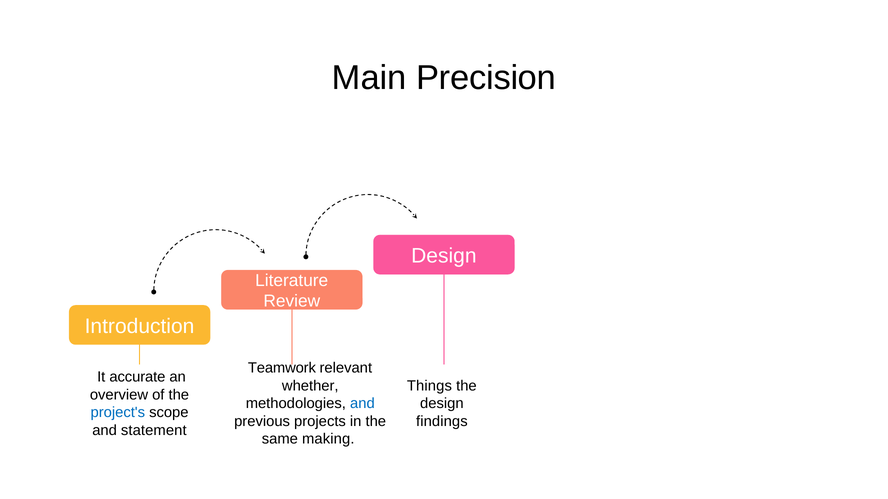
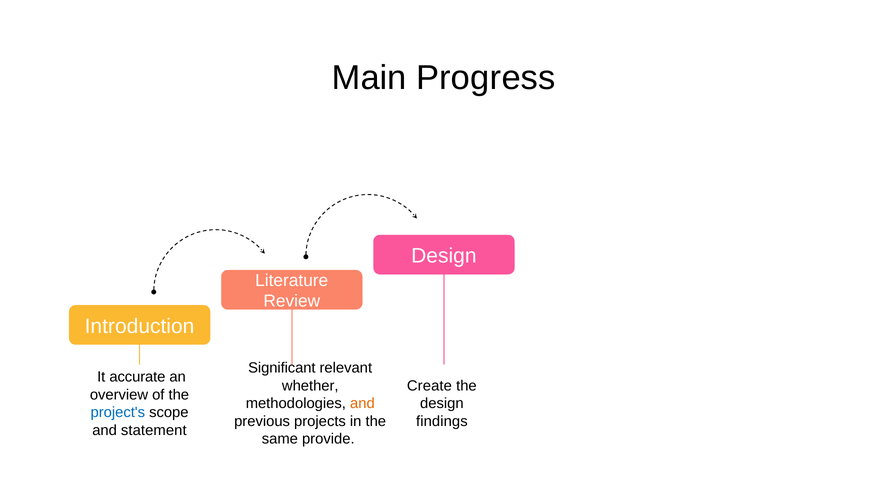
Precision: Precision -> Progress
Teamwork: Teamwork -> Significant
Things: Things -> Create
and at (362, 404) colour: blue -> orange
making: making -> provide
